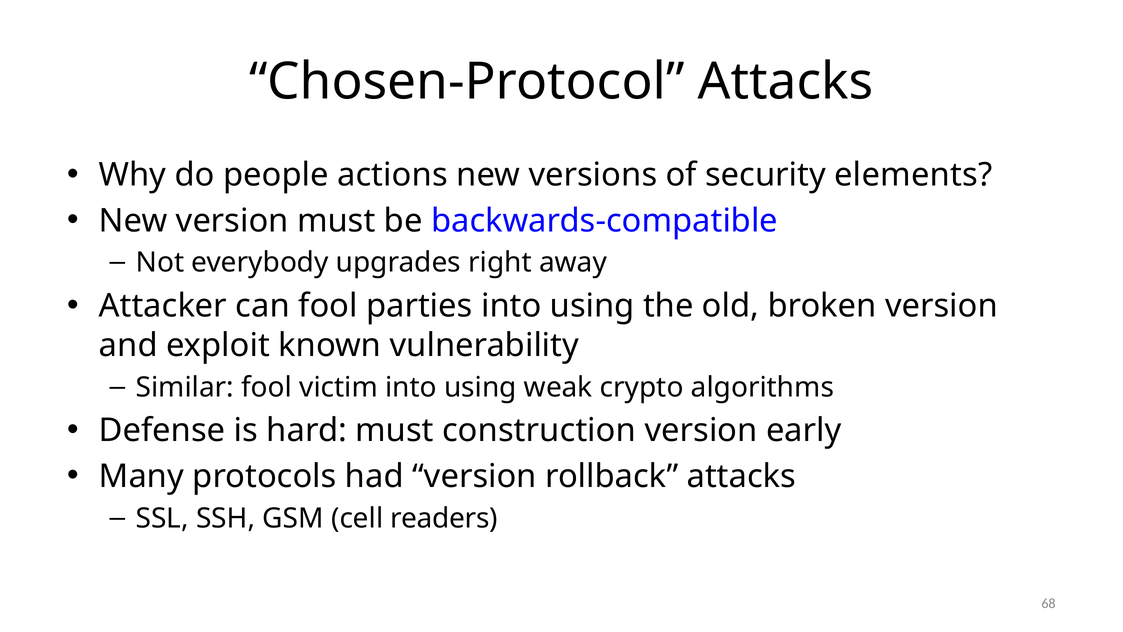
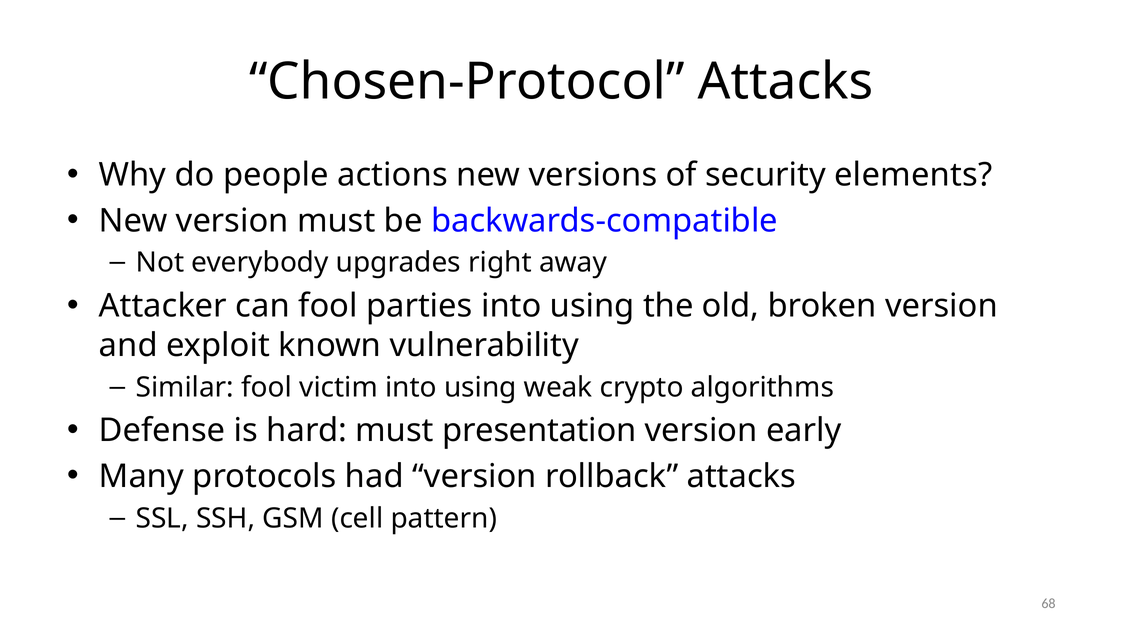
construction: construction -> presentation
readers: readers -> pattern
